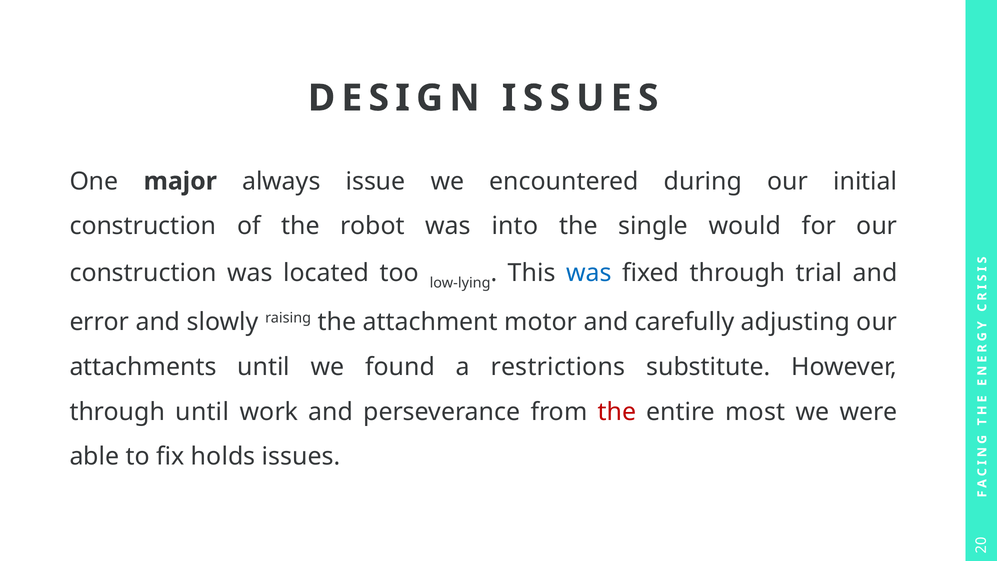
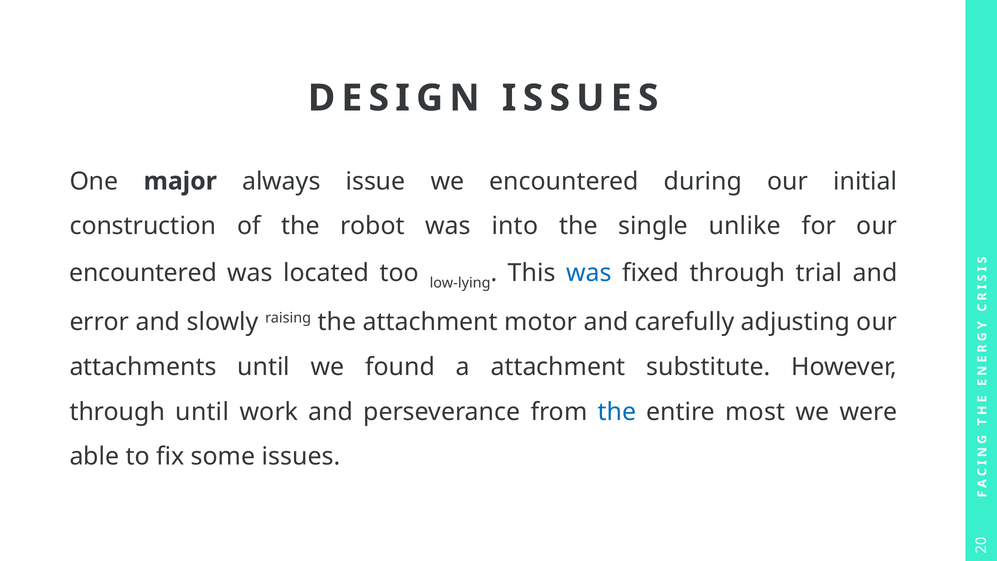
would: would -> unlike
construction at (143, 273): construction -> encountered
a restrictions: restrictions -> attachment
the at (617, 412) colour: red -> blue
holds: holds -> some
